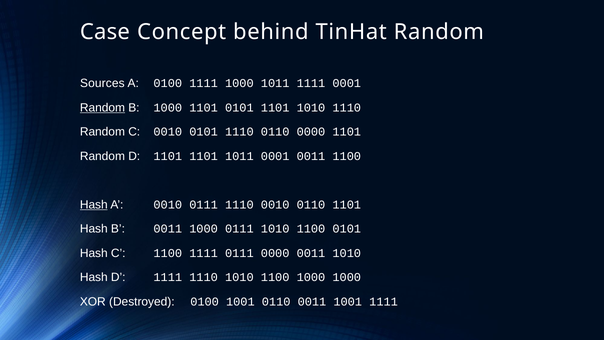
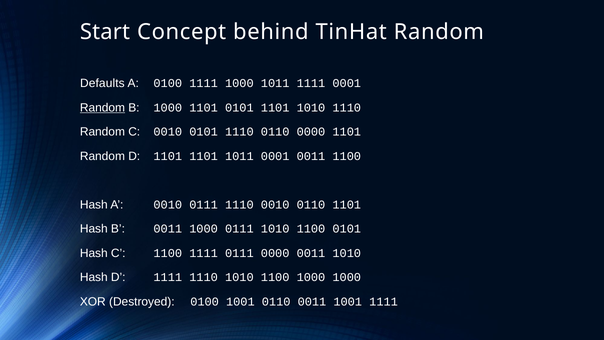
Case: Case -> Start
Sources: Sources -> Defaults
Hash at (94, 205) underline: present -> none
